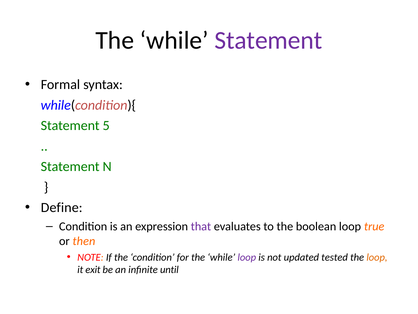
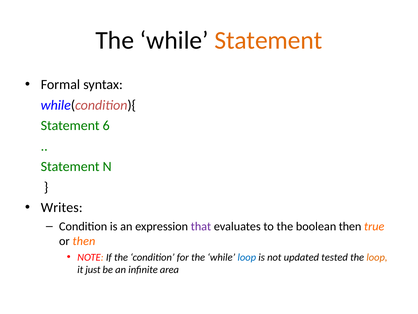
Statement at (268, 40) colour: purple -> orange
5: 5 -> 6
Define: Define -> Writes
boolean loop: loop -> then
loop at (247, 257) colour: purple -> blue
exit: exit -> just
until: until -> area
